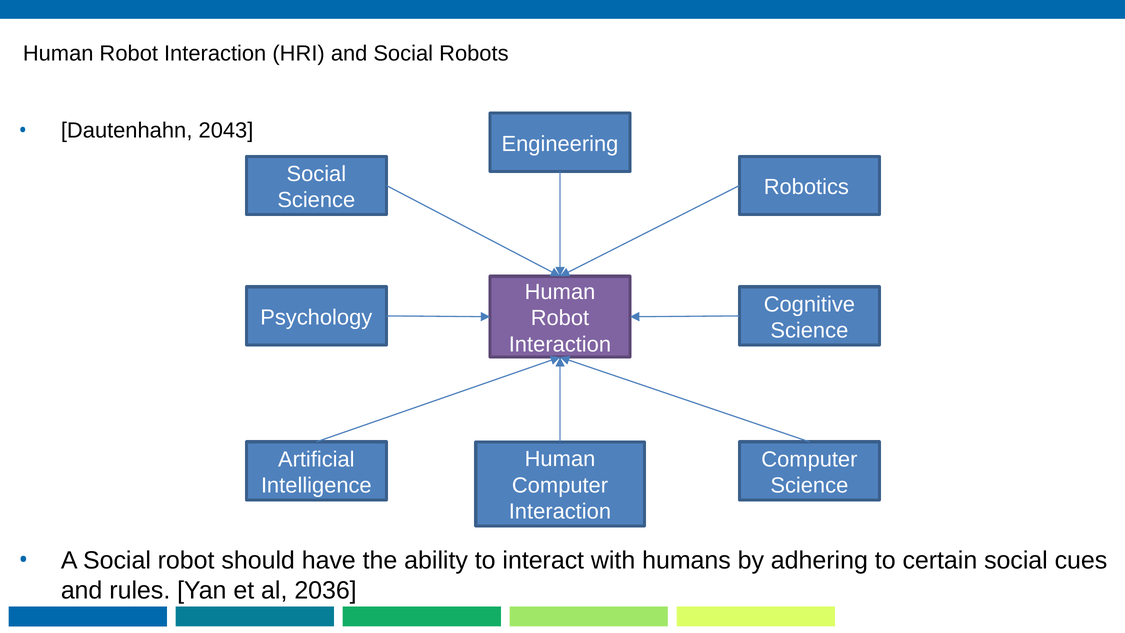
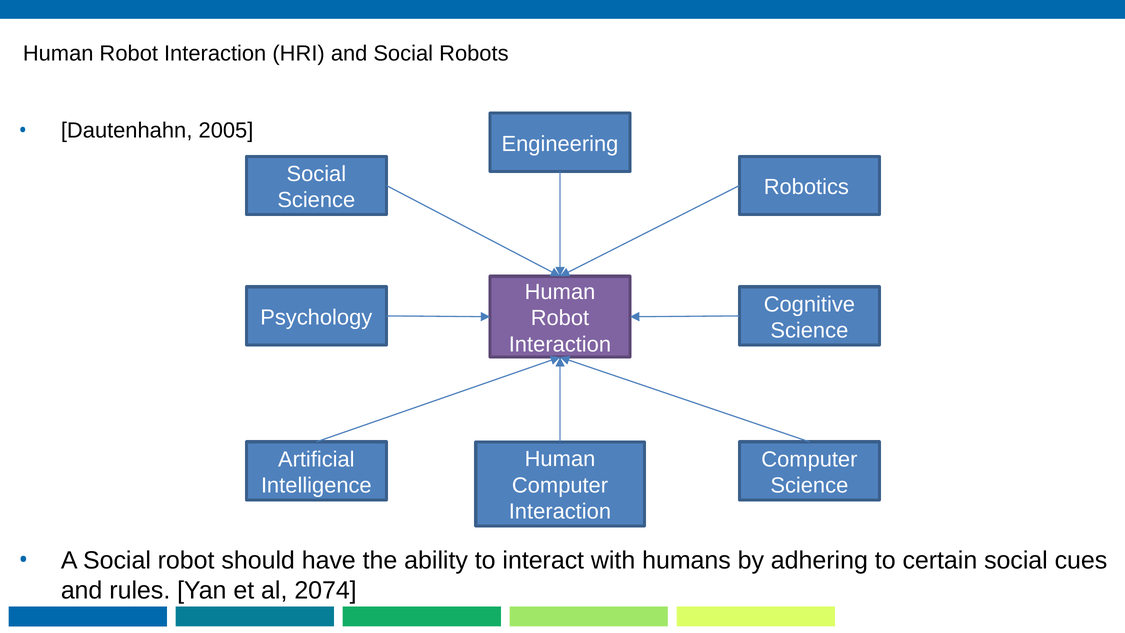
2043: 2043 -> 2005
2036: 2036 -> 2074
